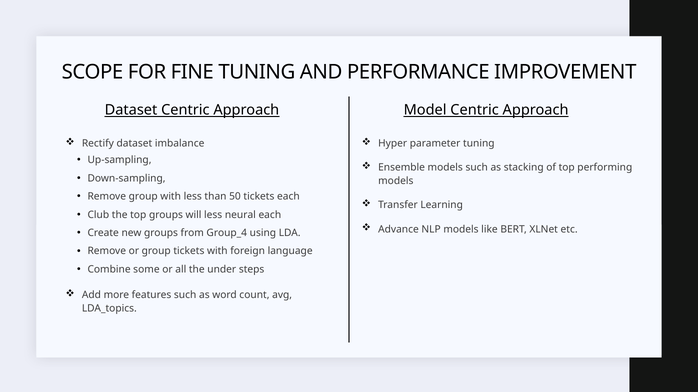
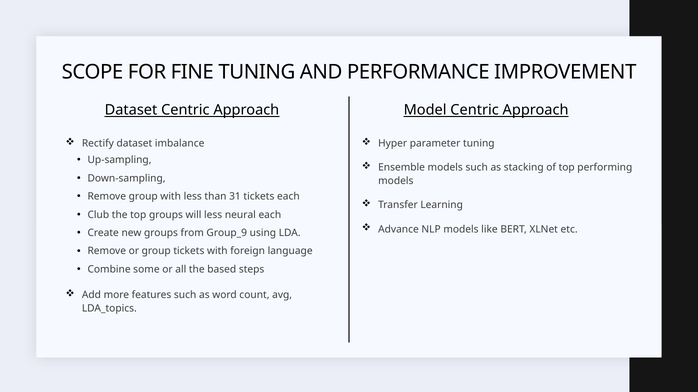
50: 50 -> 31
Group_4: Group_4 -> Group_9
under: under -> based
